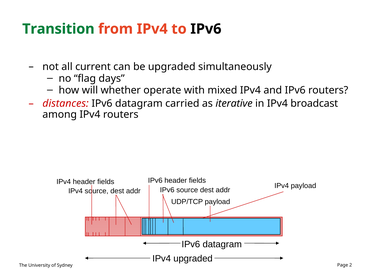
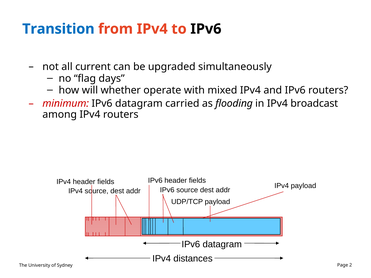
Transition colour: green -> blue
distances: distances -> minimum
iterative: iterative -> flooding
IPv4 upgraded: upgraded -> distances
